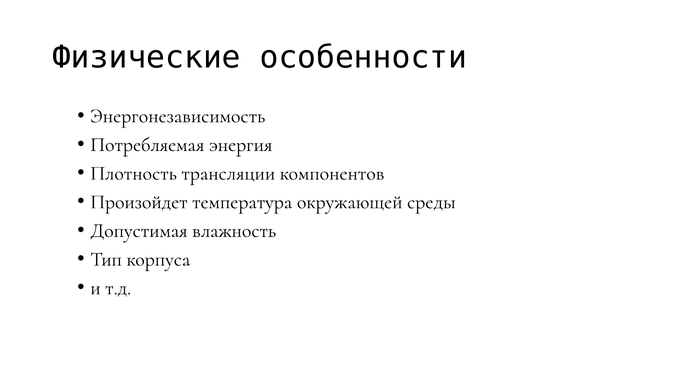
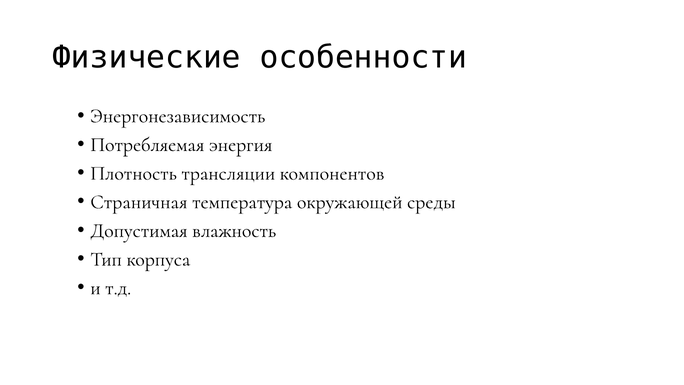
Произойдет: Произойдет -> Страничная
